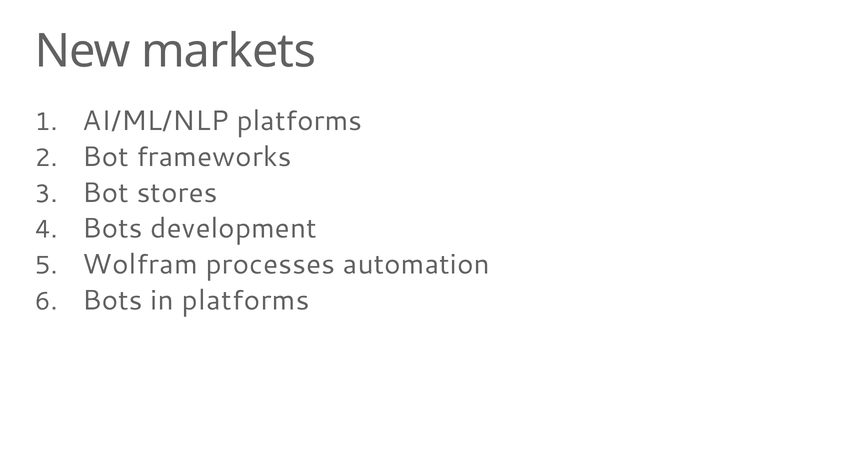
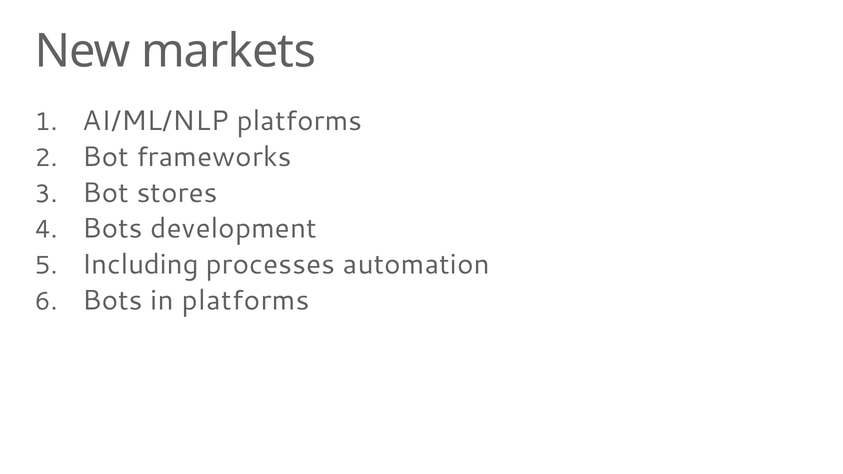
Wolfram: Wolfram -> Including
